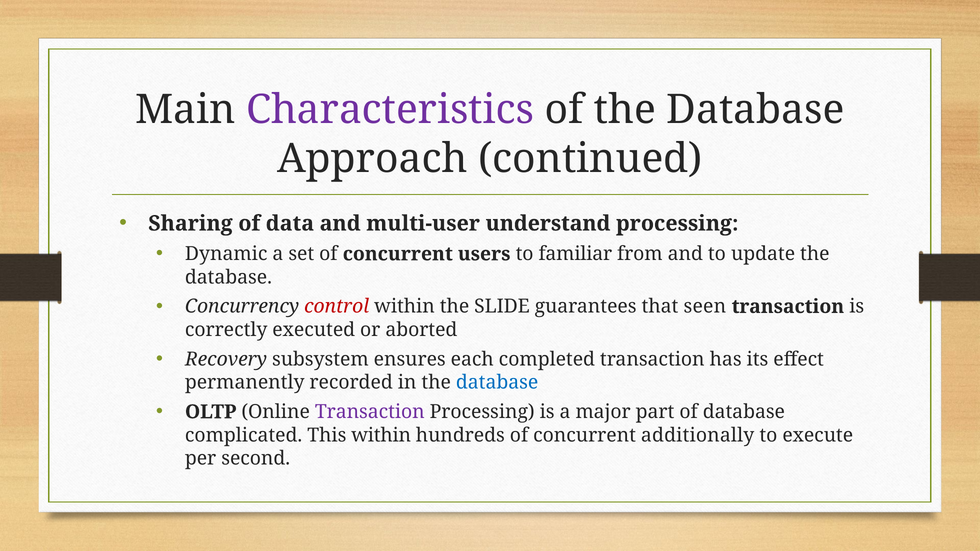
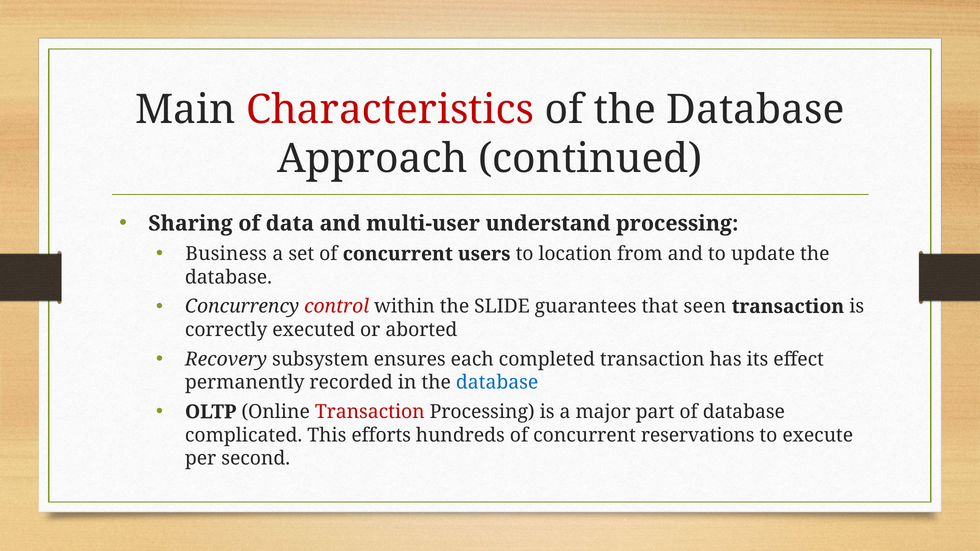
Characteristics colour: purple -> red
Dynamic: Dynamic -> Business
familiar: familiar -> location
Transaction at (370, 412) colour: purple -> red
This within: within -> efforts
additionally: additionally -> reservations
